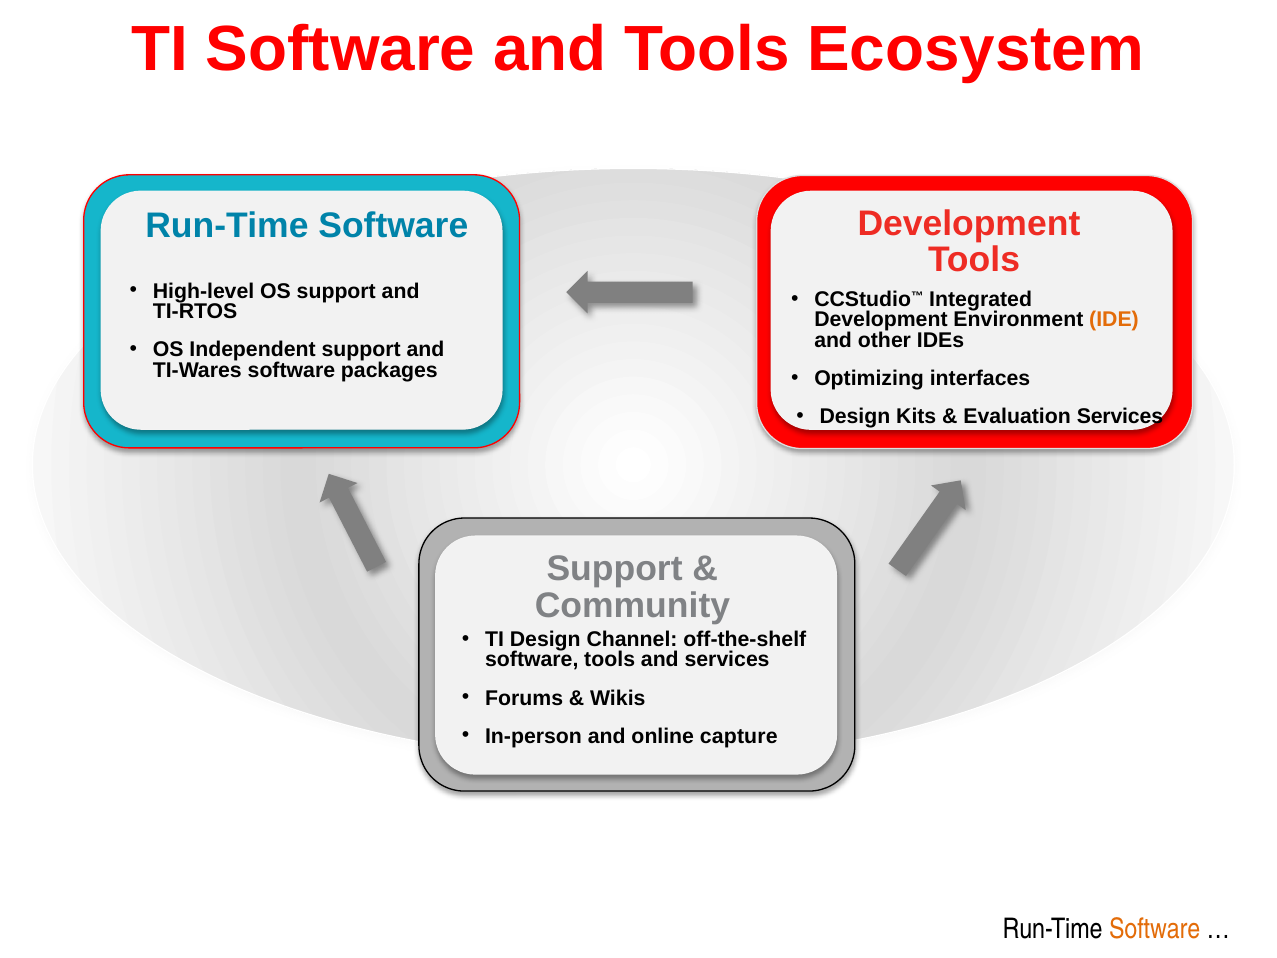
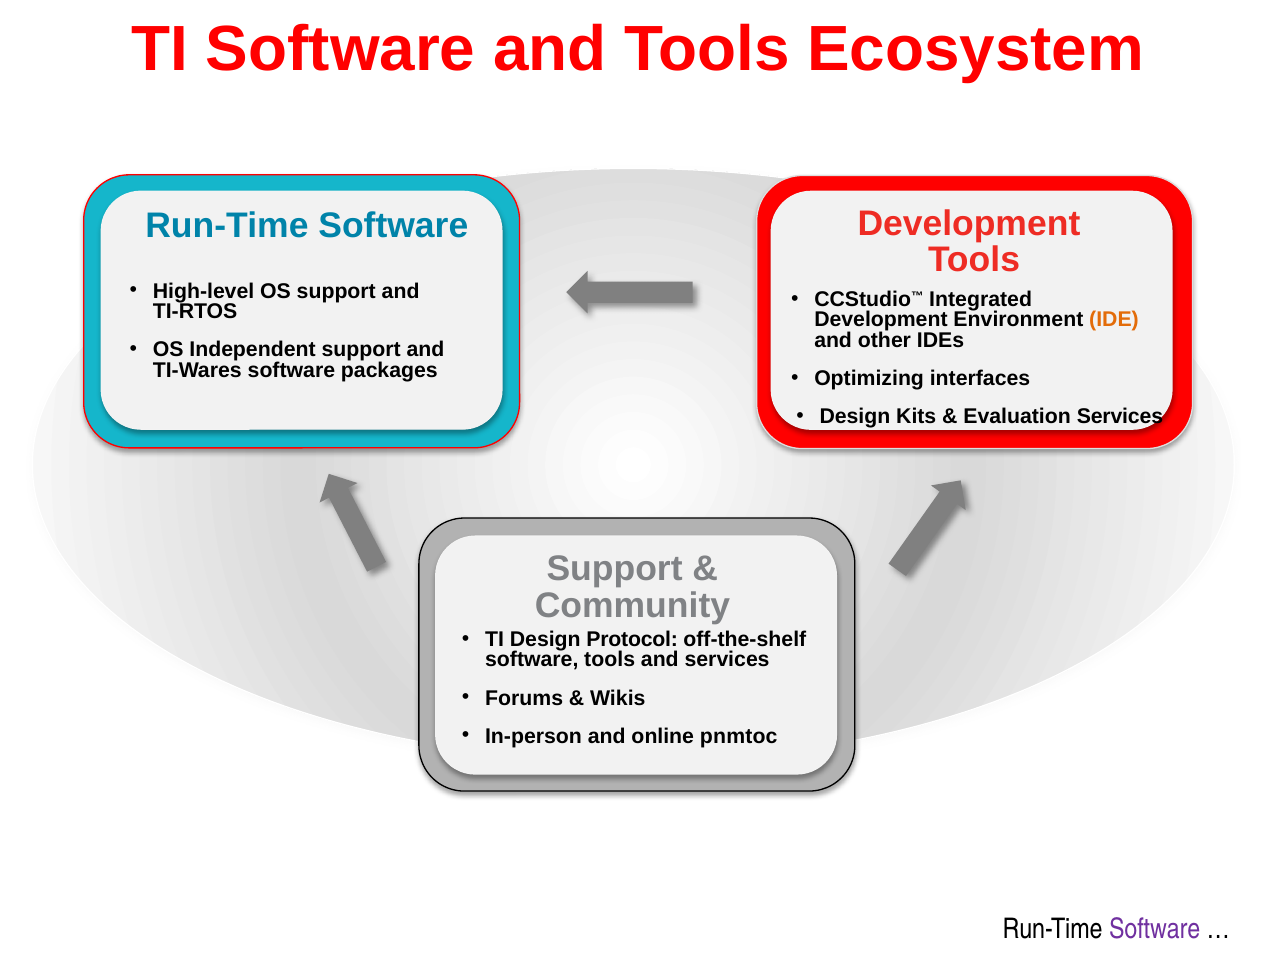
Channel: Channel -> Protocol
capture: capture -> pnmtoc
Software at (1155, 929) colour: orange -> purple
